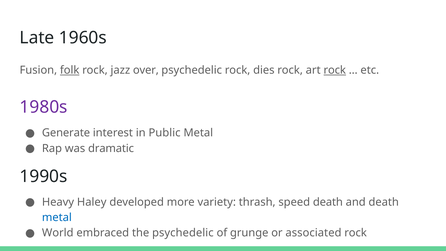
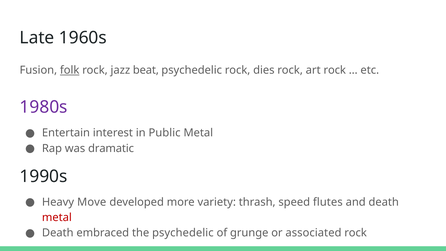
over: over -> beat
rock at (335, 70) underline: present -> none
Generate: Generate -> Entertain
Haley: Haley -> Move
speed death: death -> flutes
metal at (57, 217) colour: blue -> red
World at (58, 233): World -> Death
